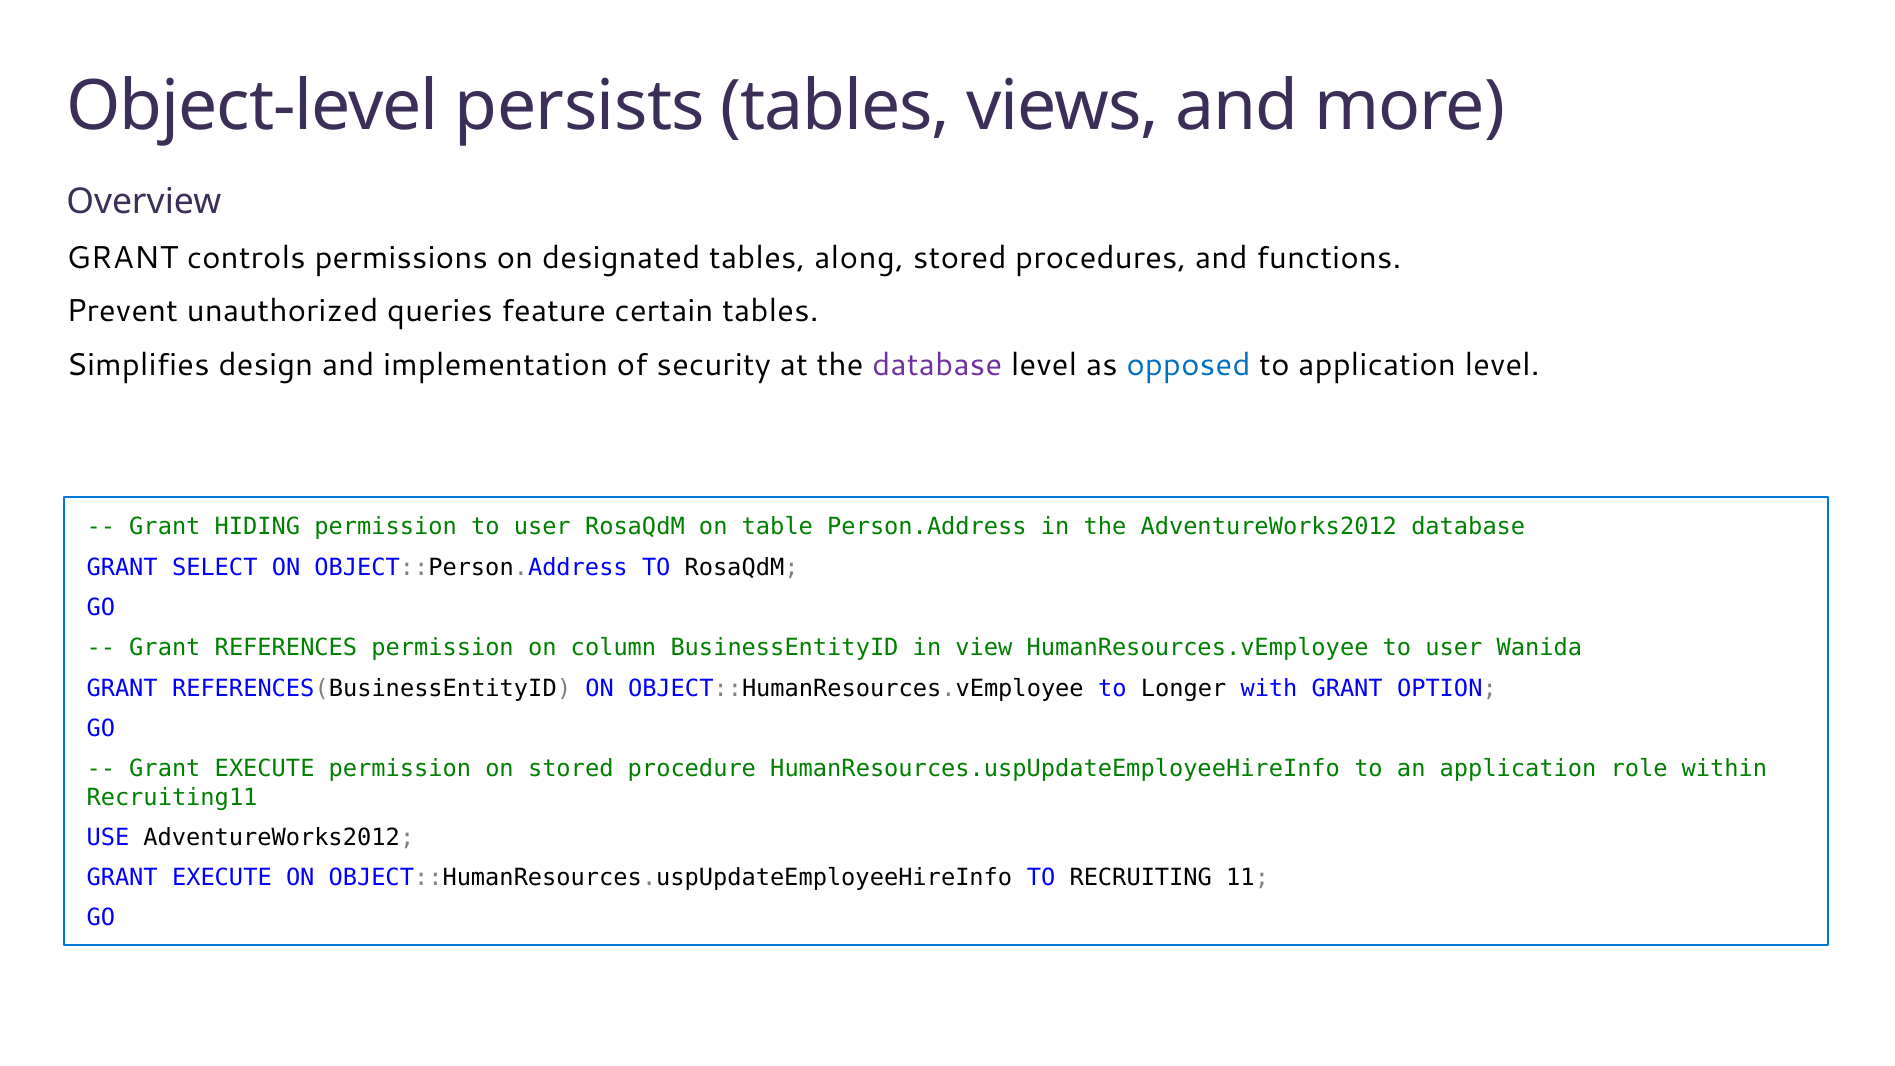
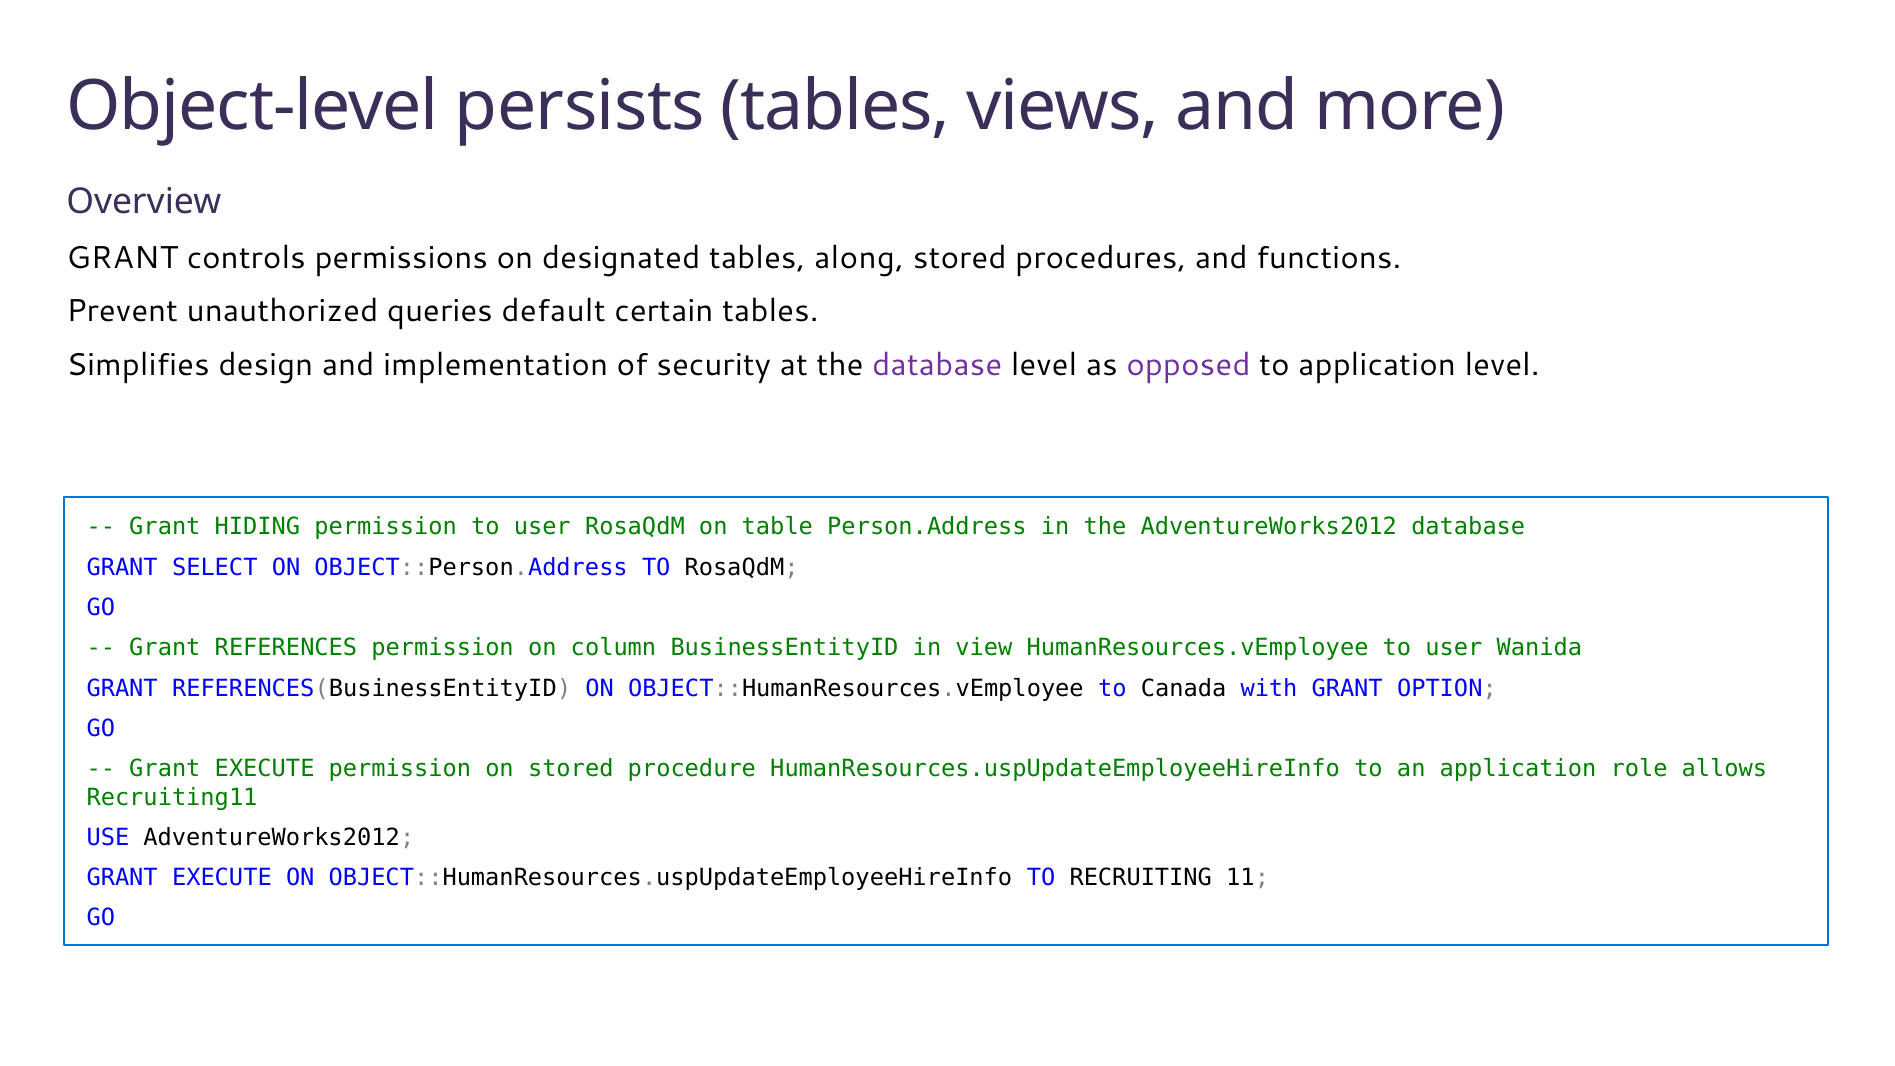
feature: feature -> default
opposed colour: blue -> purple
Longer: Longer -> Canada
within: within -> allows
